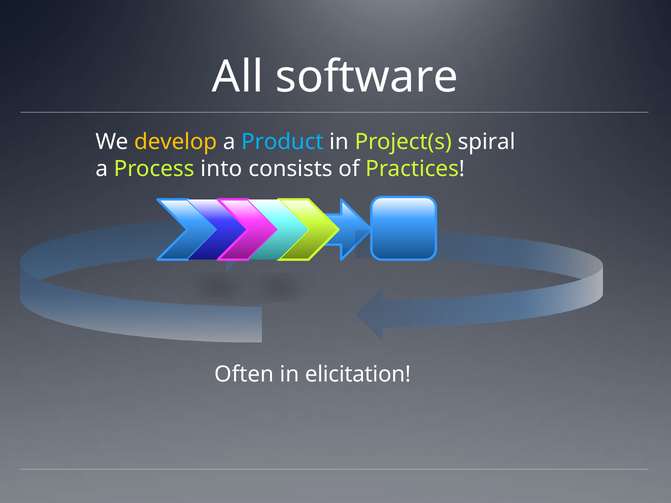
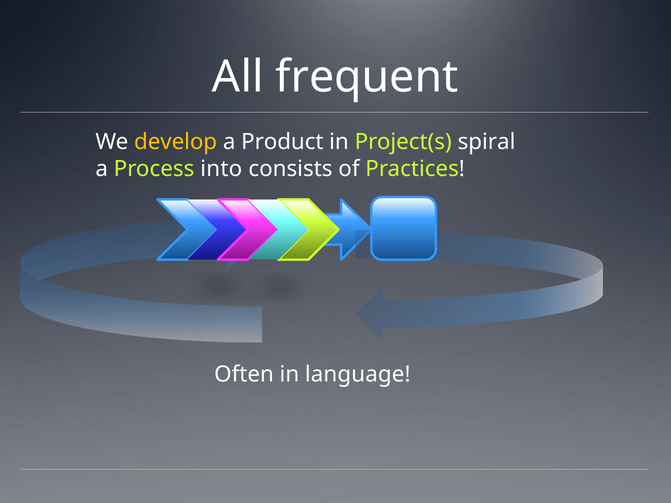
software: software -> frequent
Product colour: light blue -> white
elicitation: elicitation -> language
